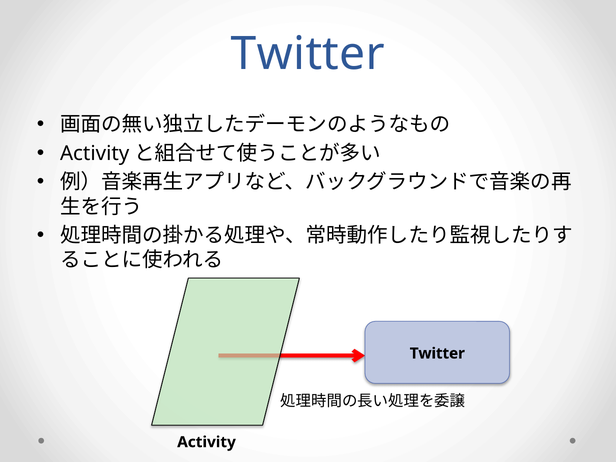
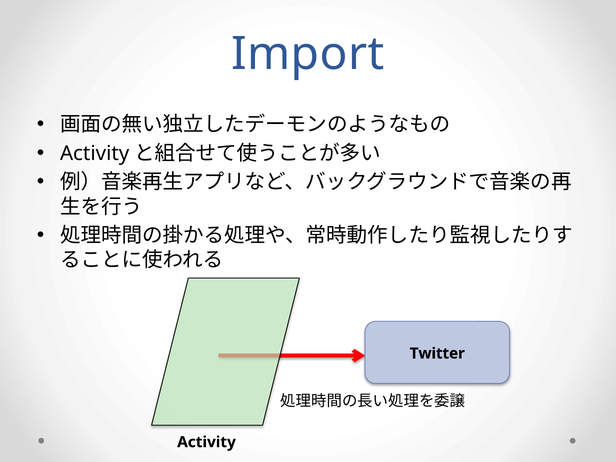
Twitter at (308, 54): Twitter -> Import
